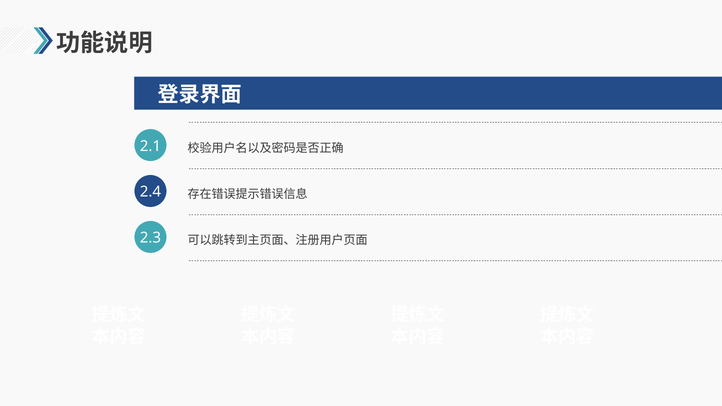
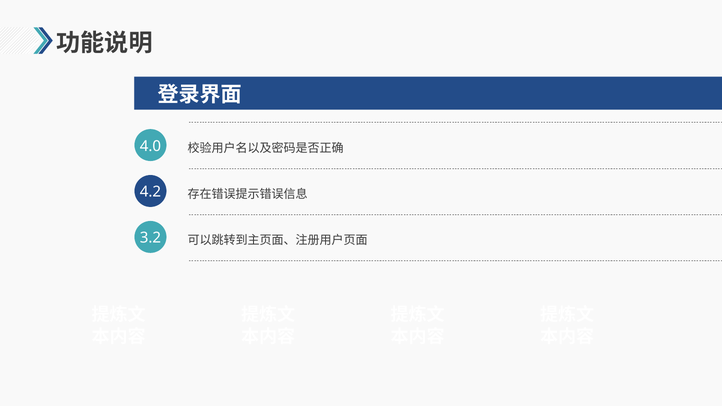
2.1: 2.1 -> 4.0
2.4: 2.4 -> 4.2
2.3: 2.3 -> 3.2
